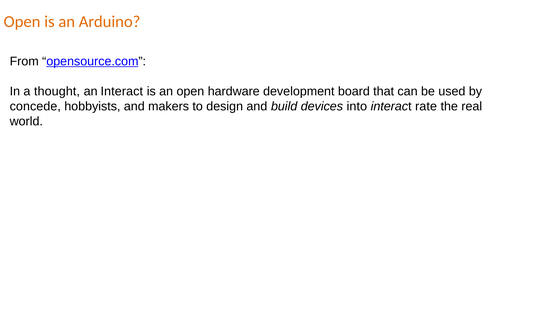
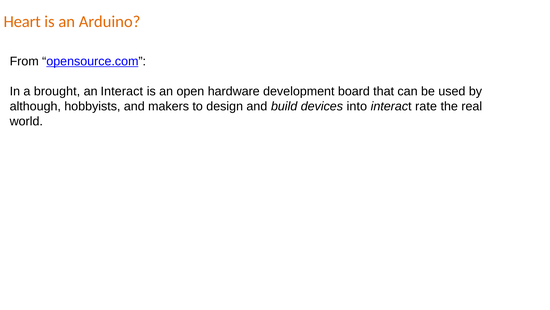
Open at (22, 22): Open -> Heart
thought: thought -> brought
concede: concede -> although
